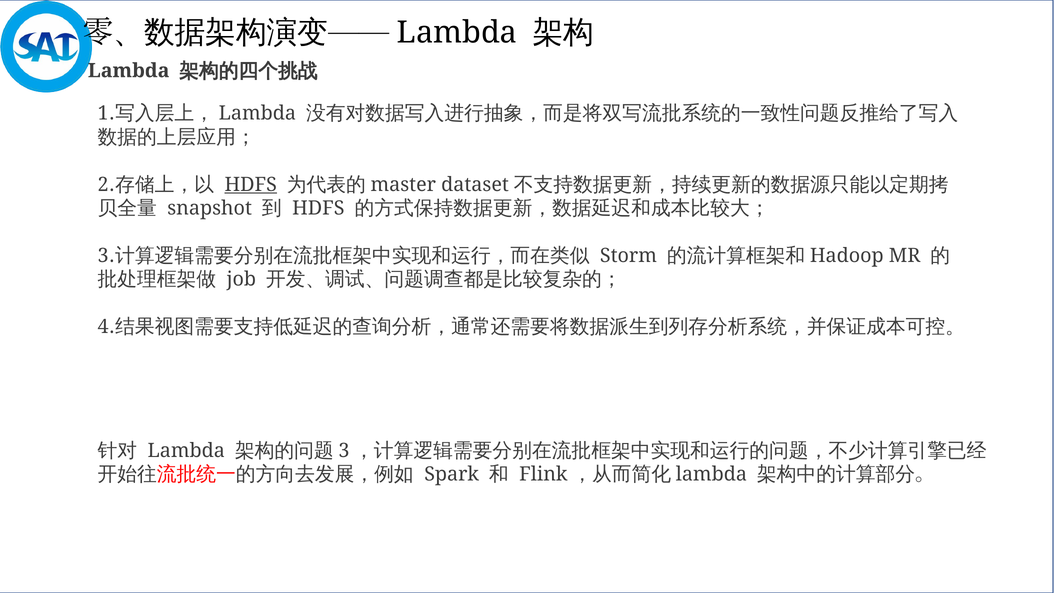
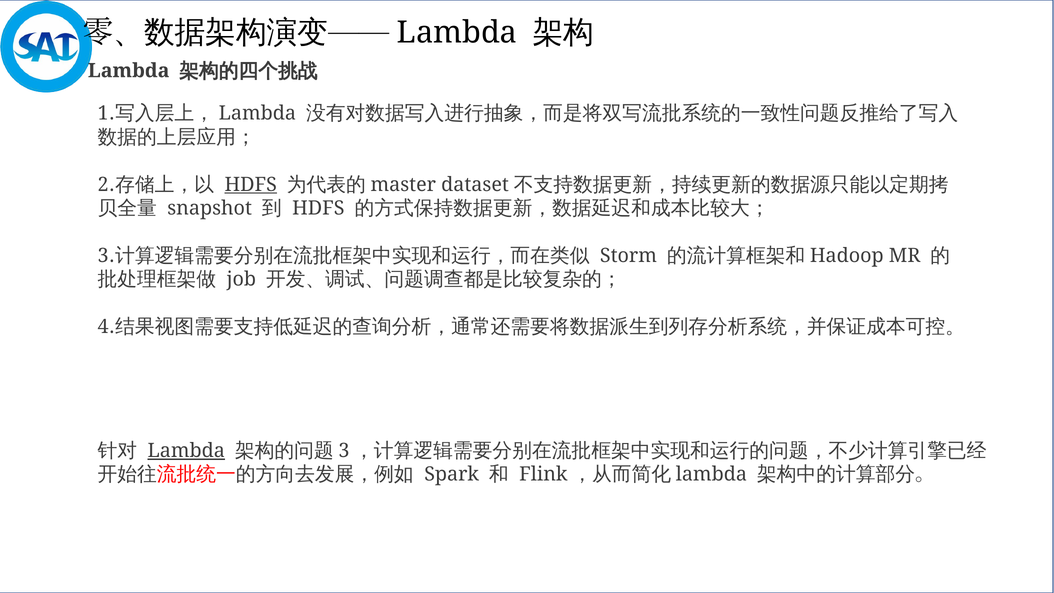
Lambda at (186, 451) underline: none -> present
